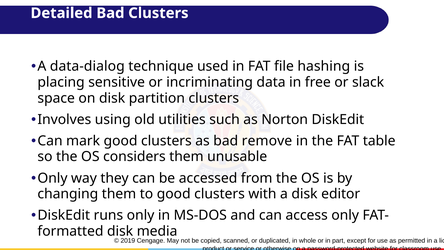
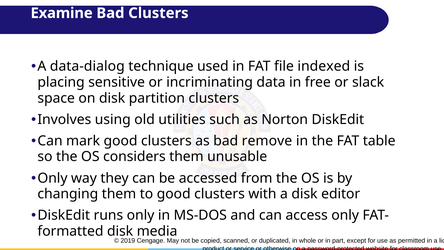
Detailed: Detailed -> Examine
hashing: hashing -> indexed
